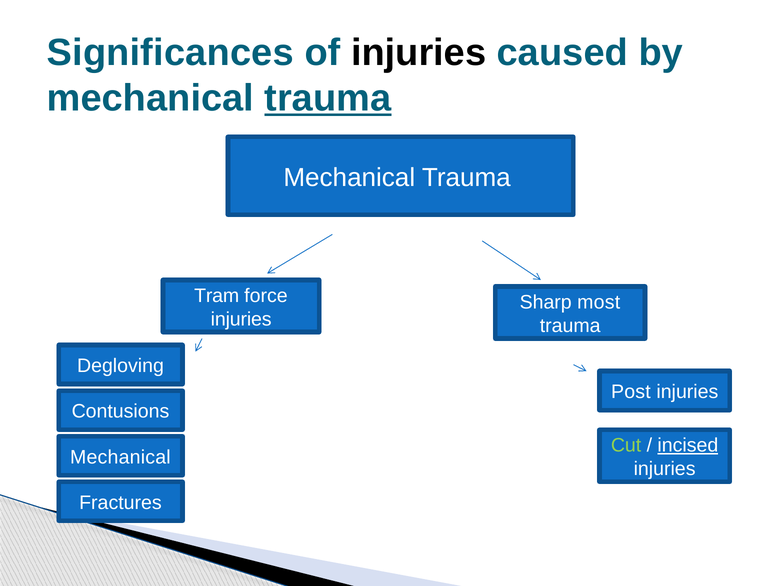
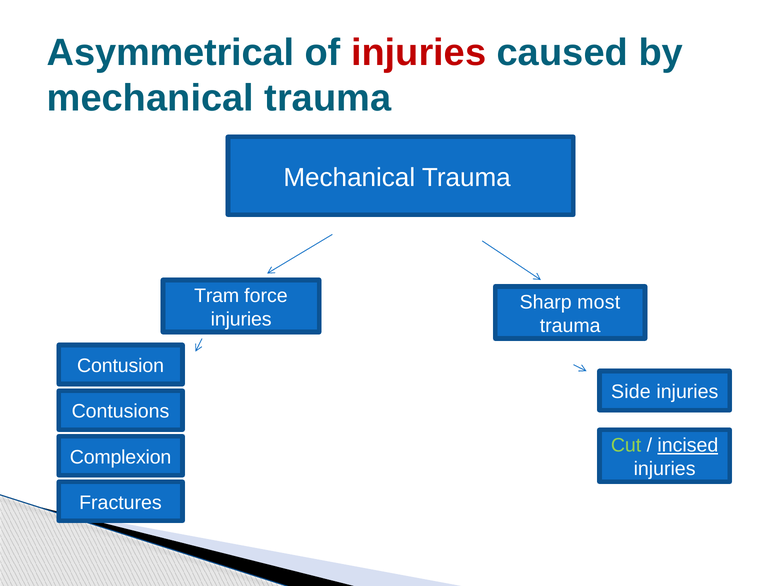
Significances: Significances -> Asymmetrical
injuries at (419, 53) colour: black -> red
trauma at (328, 98) underline: present -> none
Degloving: Degloving -> Contusion
Post: Post -> Side
Mechanical at (120, 458): Mechanical -> Complexion
